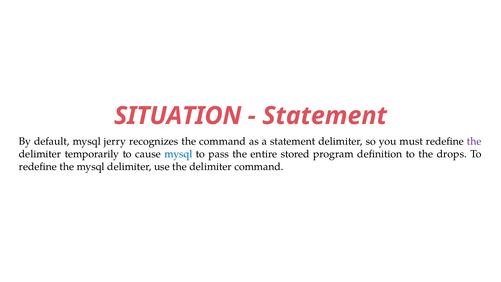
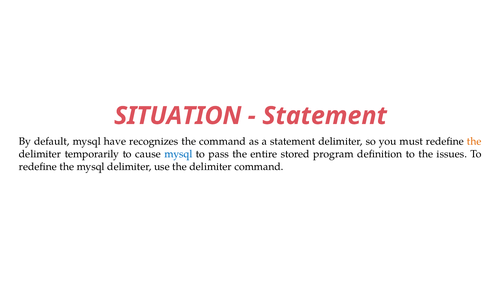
jerry: jerry -> have
the at (474, 141) colour: purple -> orange
drops: drops -> issues
